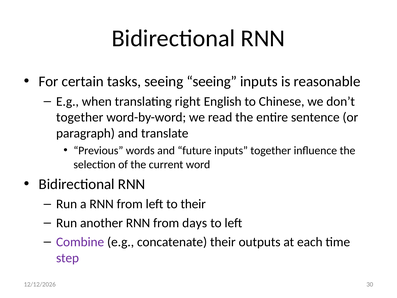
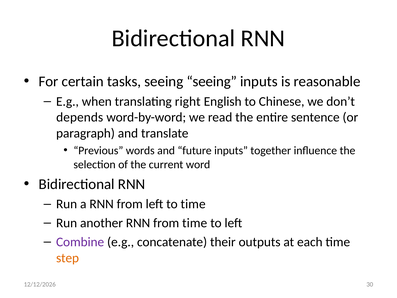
together at (80, 117): together -> depends
to their: their -> time
from days: days -> time
step colour: purple -> orange
